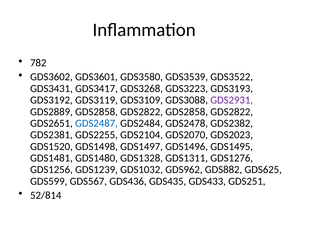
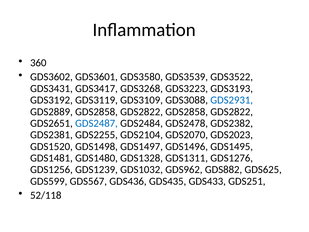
782: 782 -> 360
GDS2931 colour: purple -> blue
52/814: 52/814 -> 52/118
